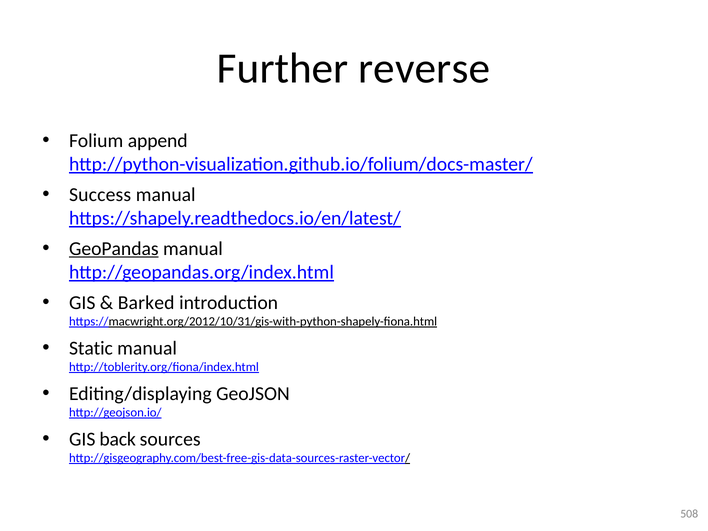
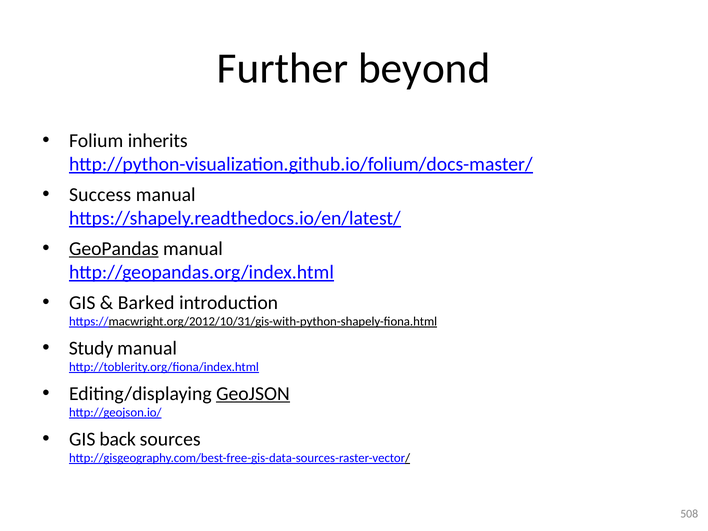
reverse: reverse -> beyond
append: append -> inherits
Static: Static -> Study
GeoJSON underline: none -> present
